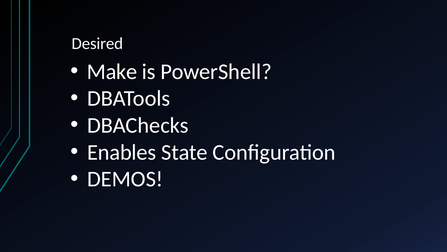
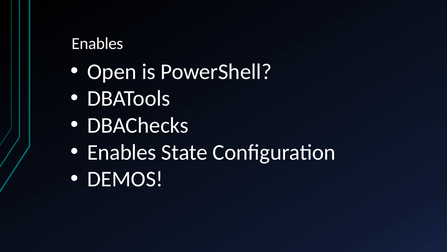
Desired at (97, 44): Desired -> Enables
Make: Make -> Open
